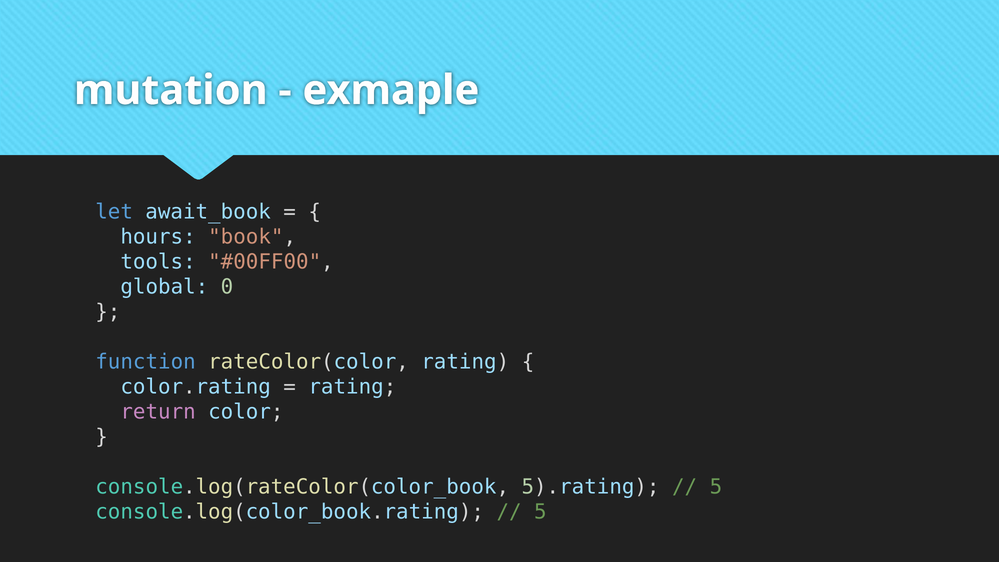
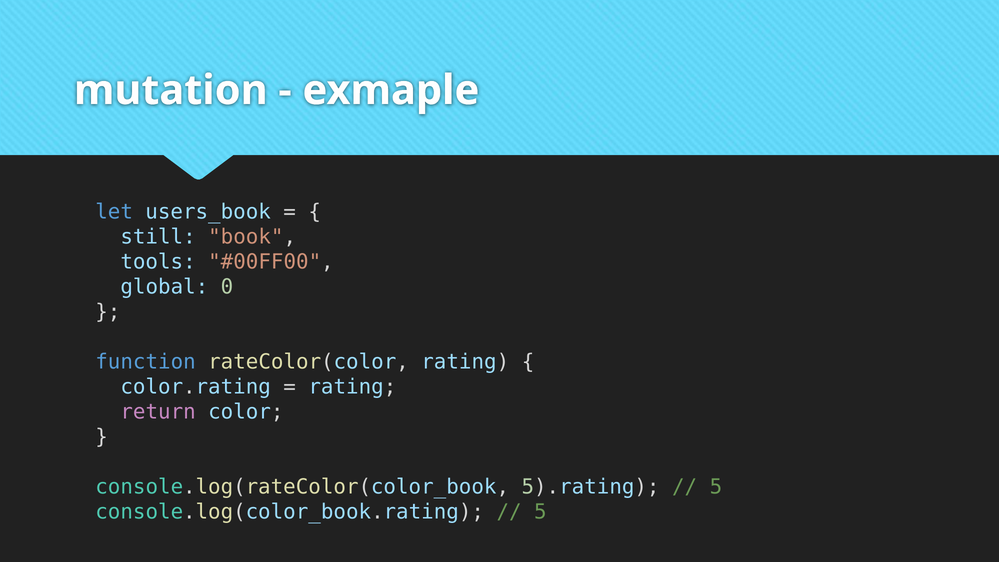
await_book: await_book -> users_book
hours: hours -> still
